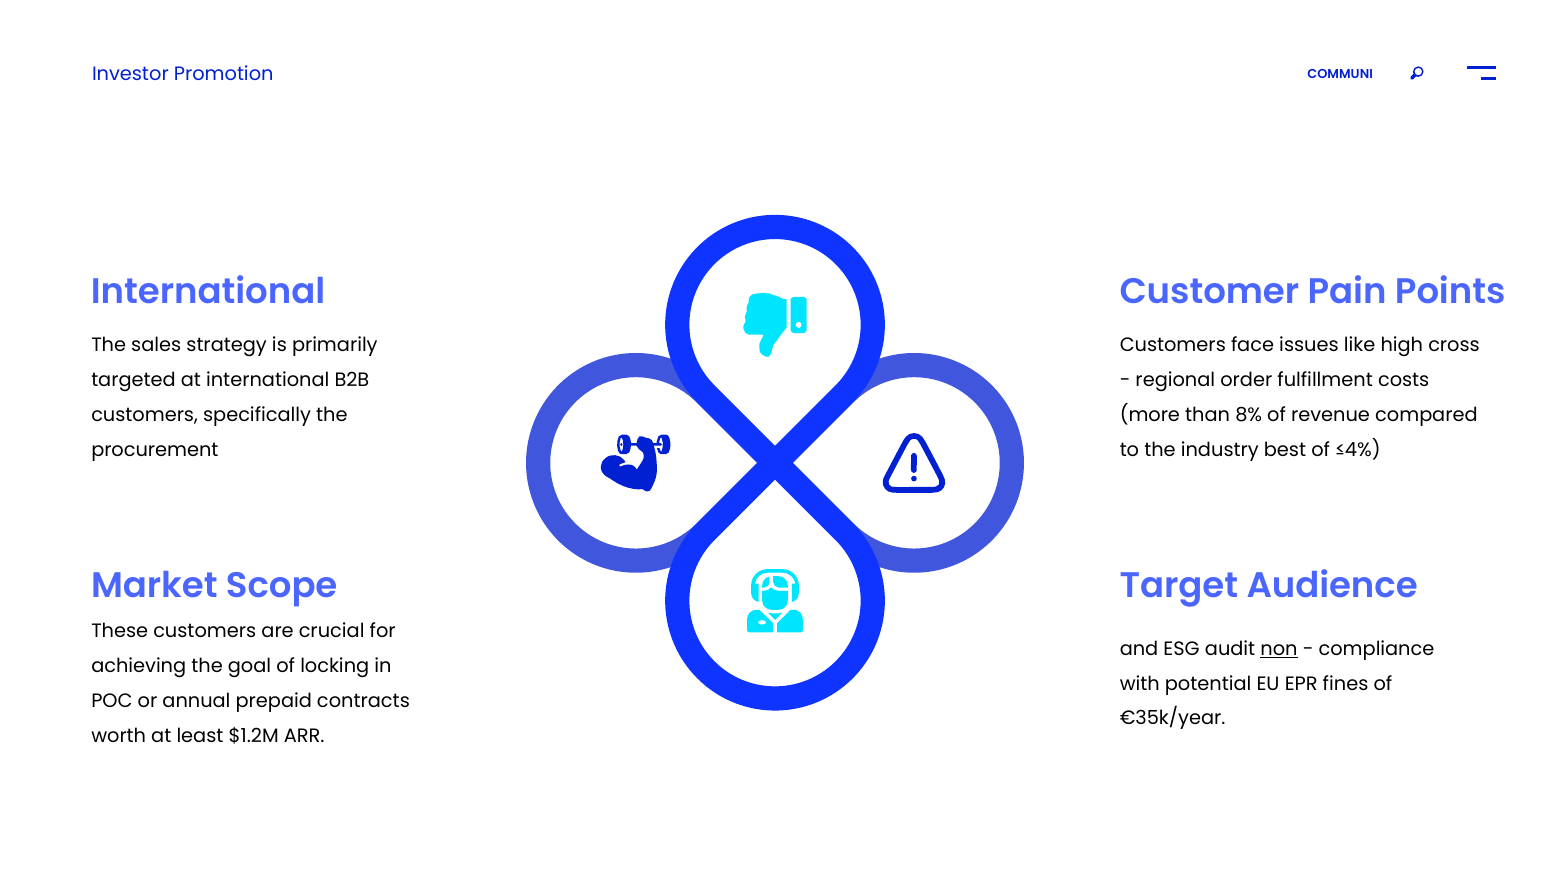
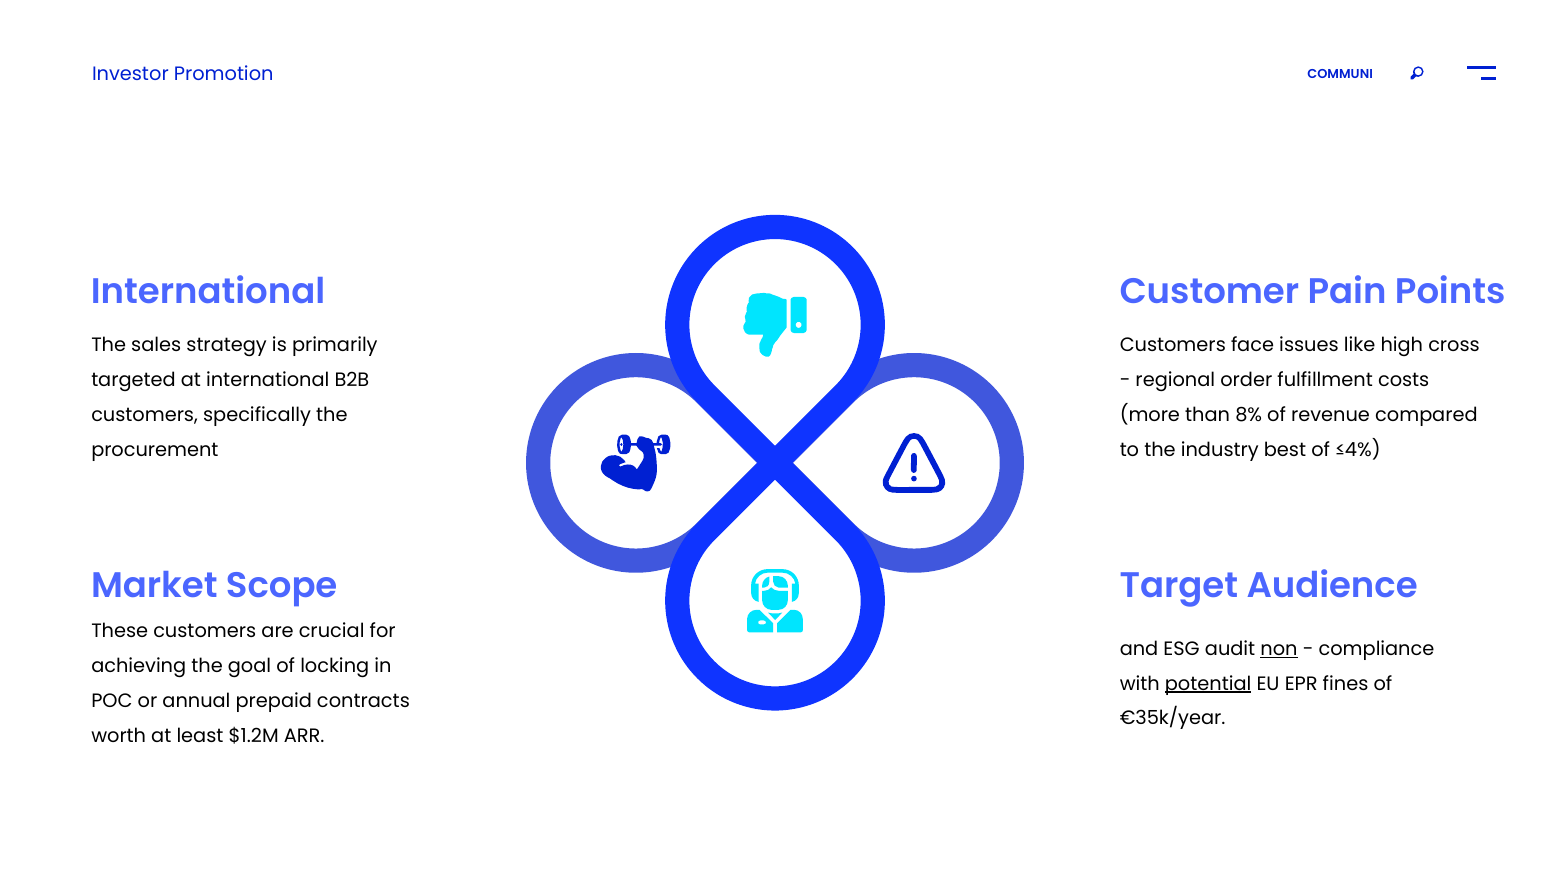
potential underline: none -> present
